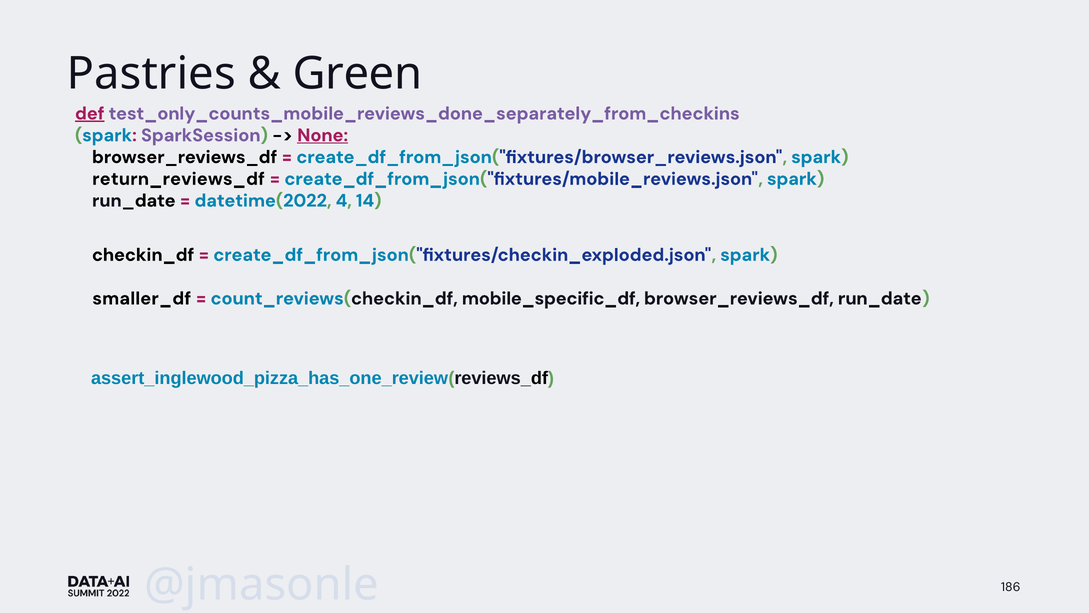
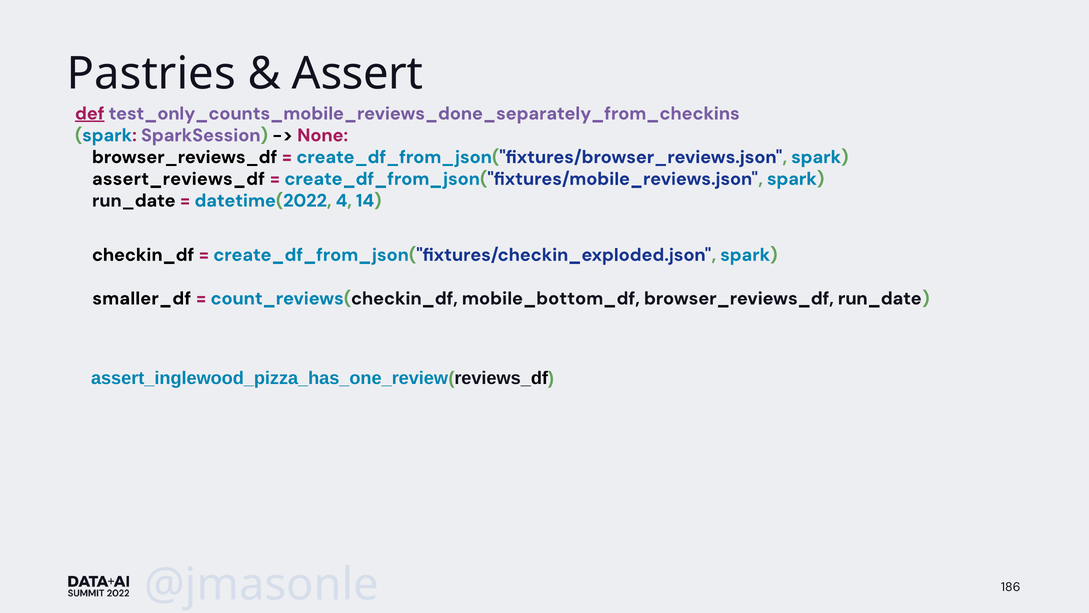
Green: Green -> Assert
None underline: present -> none
return_reviews_df: return_reviews_df -> assert_reviews_df
mobile_specific_df: mobile_specific_df -> mobile_bottom_df
